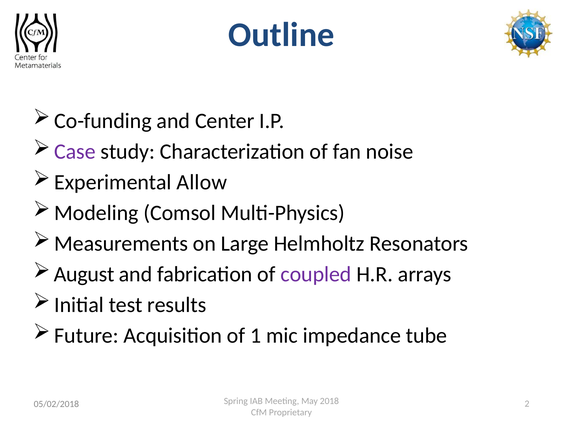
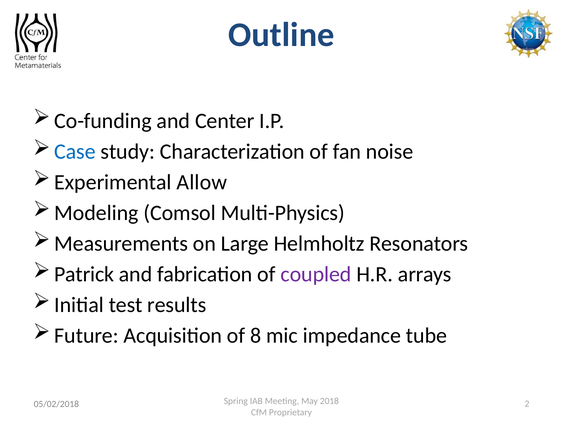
Case colour: purple -> blue
August: August -> Patrick
1: 1 -> 8
